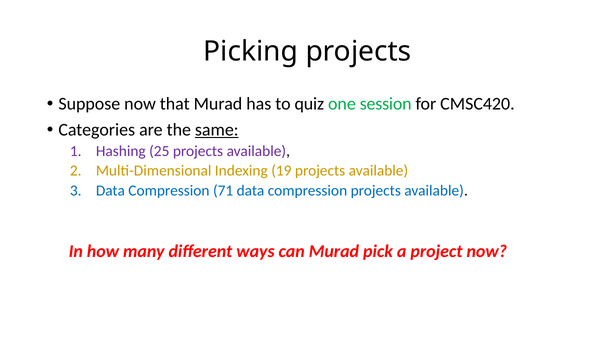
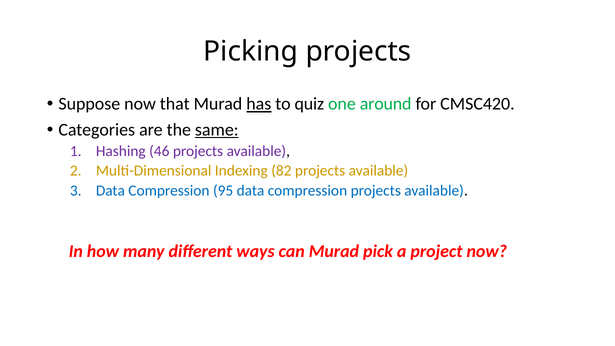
has underline: none -> present
session: session -> around
25: 25 -> 46
19: 19 -> 82
71: 71 -> 95
